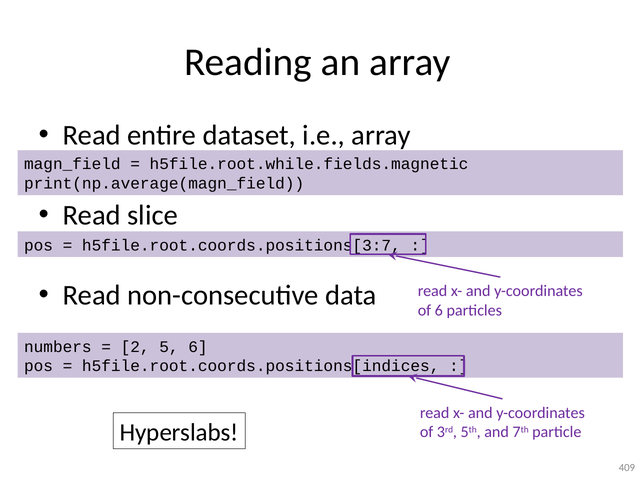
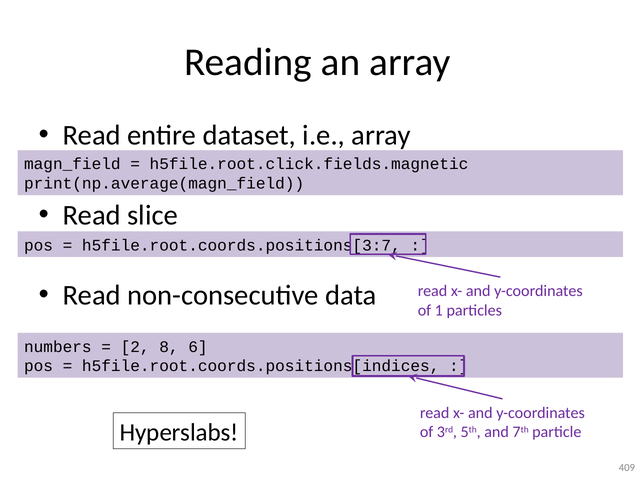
h5file.root.while.fields.magnetic: h5file.root.while.fields.magnetic -> h5file.root.click.fields.magnetic
of 6: 6 -> 1
5: 5 -> 8
